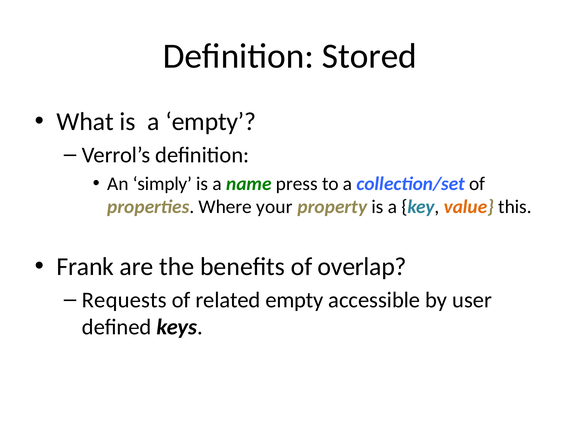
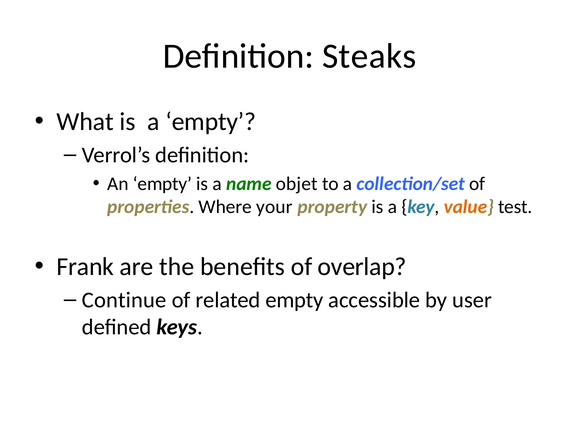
Stored: Stored -> Steaks
An simply: simply -> empty
press: press -> objet
this: this -> test
Requests: Requests -> Continue
